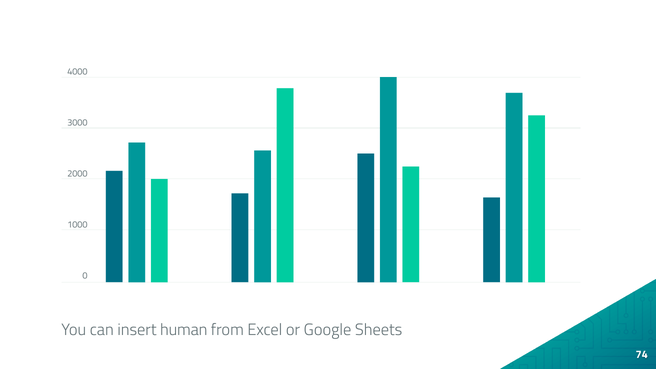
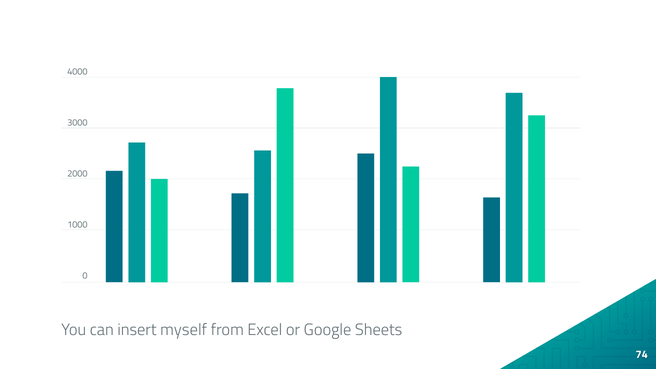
human: human -> myself
